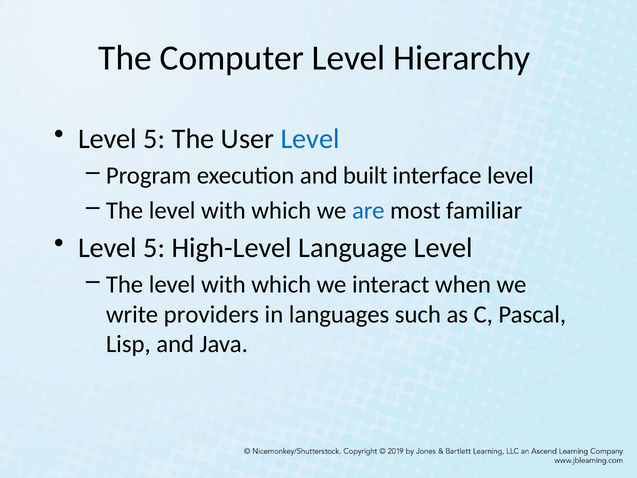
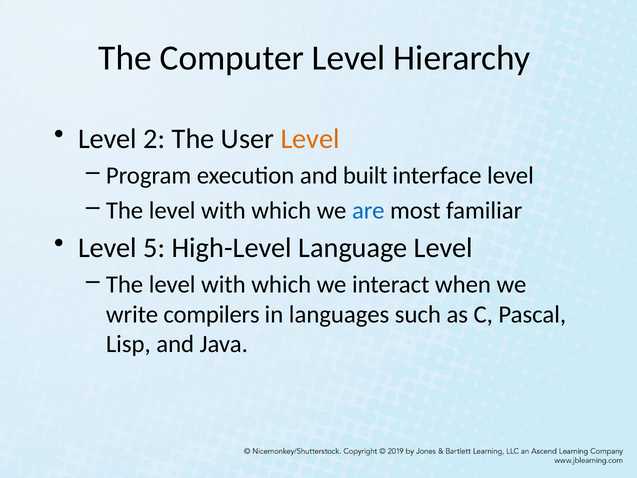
5 at (154, 139): 5 -> 2
Level at (310, 139) colour: blue -> orange
providers: providers -> compilers
